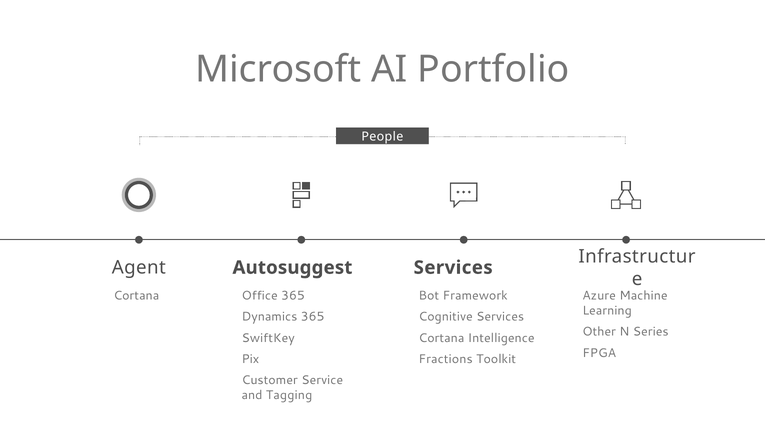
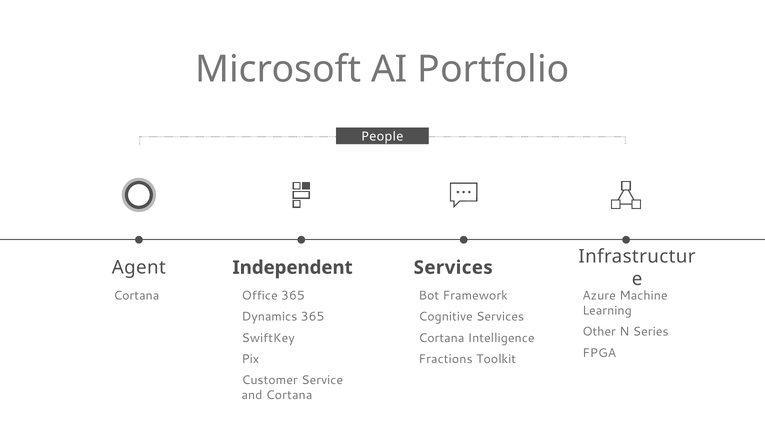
Autosuggest: Autosuggest -> Independent
and Tagging: Tagging -> Cortana
